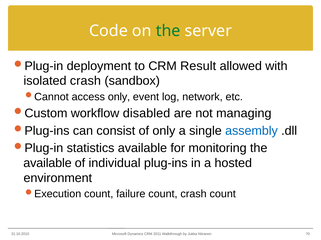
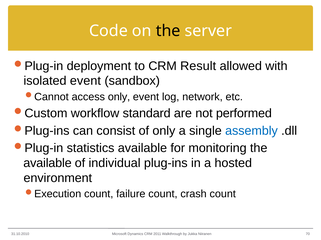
the at (168, 31) colour: green -> black
isolated crash: crash -> event
disabled: disabled -> standard
managing: managing -> performed
